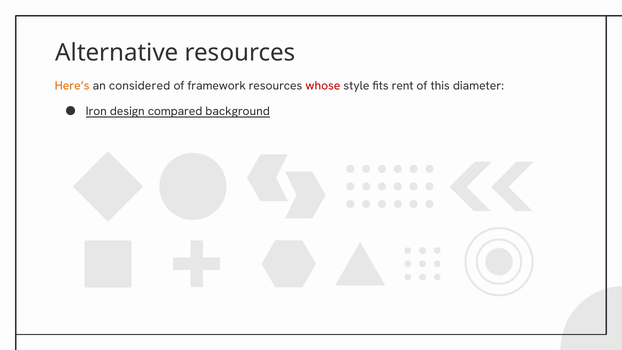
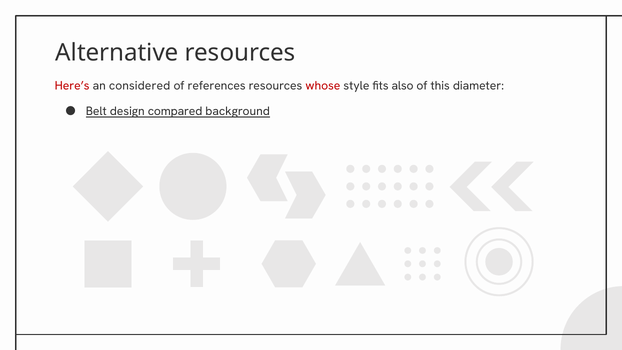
Here’s colour: orange -> red
framework: framework -> references
rent: rent -> also
Iron: Iron -> Belt
